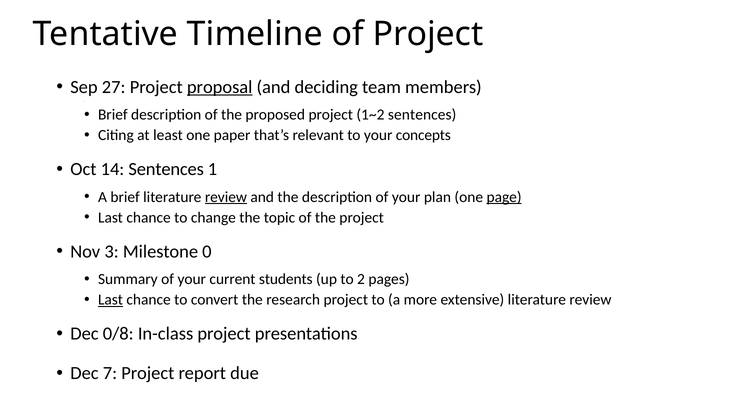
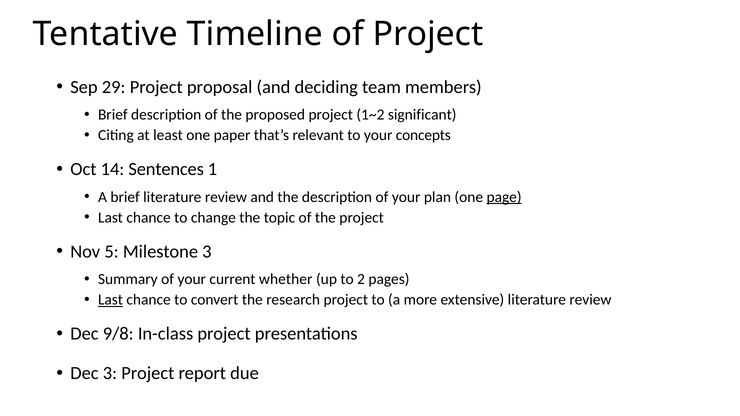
27: 27 -> 29
proposal underline: present -> none
1~2 sentences: sentences -> significant
review at (226, 197) underline: present -> none
3: 3 -> 5
Milestone 0: 0 -> 3
students: students -> whether
0/8: 0/8 -> 9/8
Dec 7: 7 -> 3
